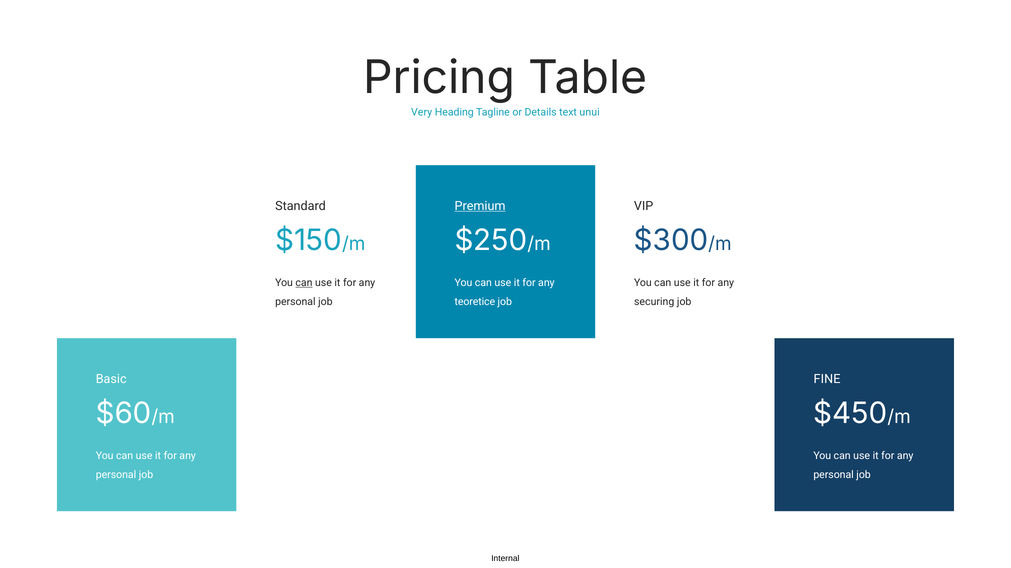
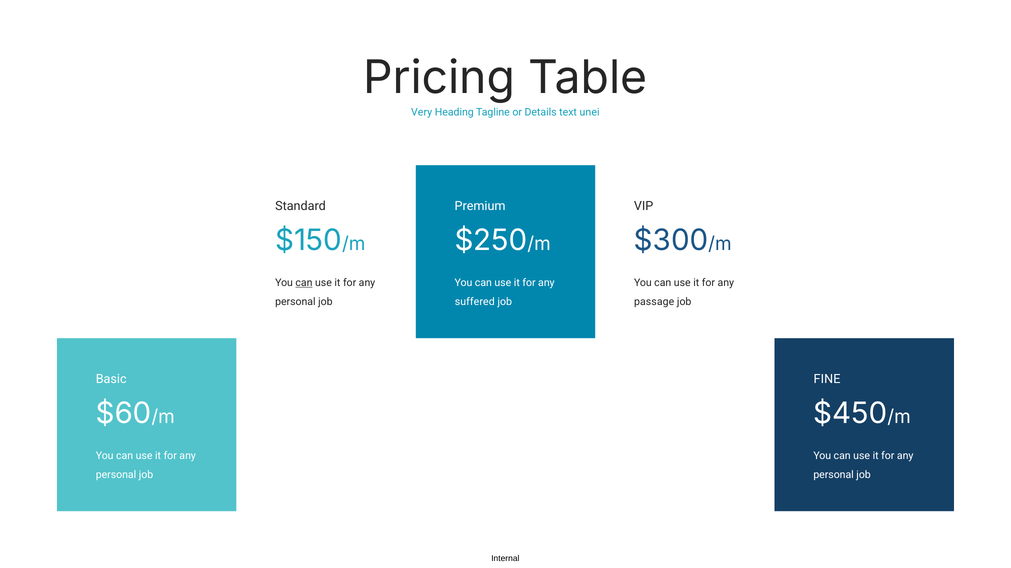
unui: unui -> unei
Premium underline: present -> none
teoretice: teoretice -> suffered
securing: securing -> passage
